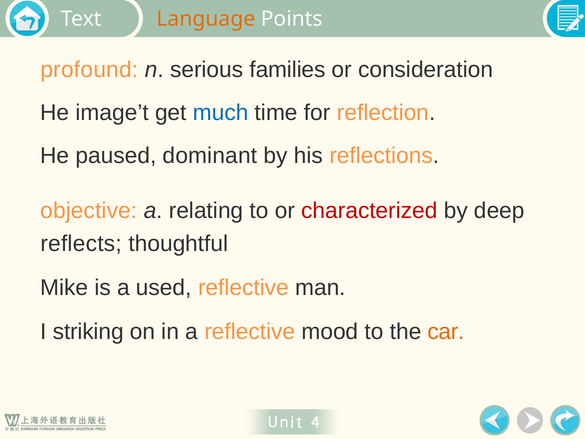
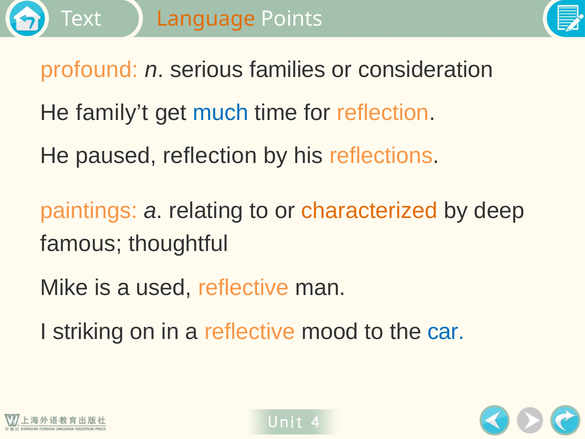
image’t: image’t -> family’t
paused dominant: dominant -> reflection
objective: objective -> paintings
characterized colour: red -> orange
reflects: reflects -> famous
car colour: orange -> blue
